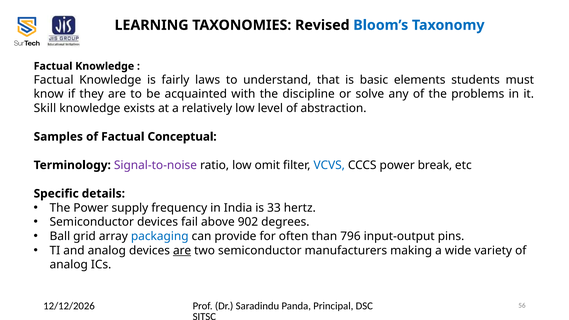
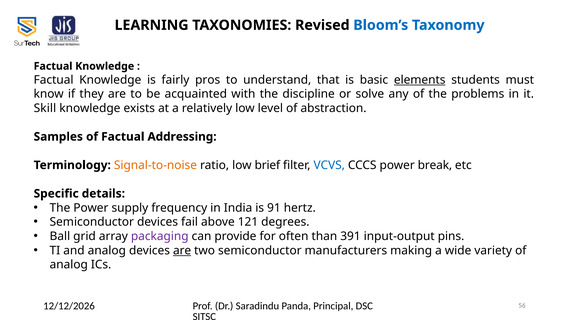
laws: laws -> pros
elements underline: none -> present
Conceptual: Conceptual -> Addressing
Signal-to-noise colour: purple -> orange
omit: omit -> brief
33: 33 -> 91
902: 902 -> 121
packaging colour: blue -> purple
796: 796 -> 391
